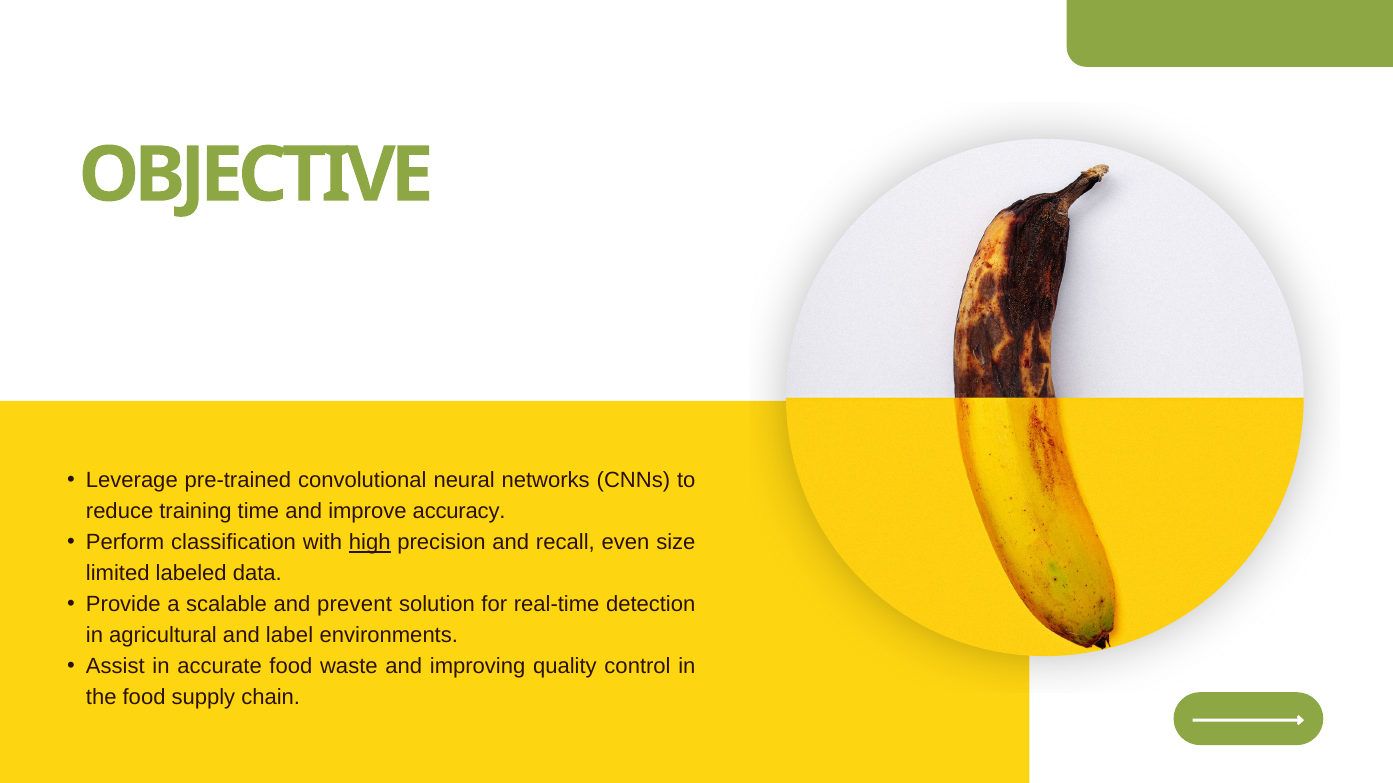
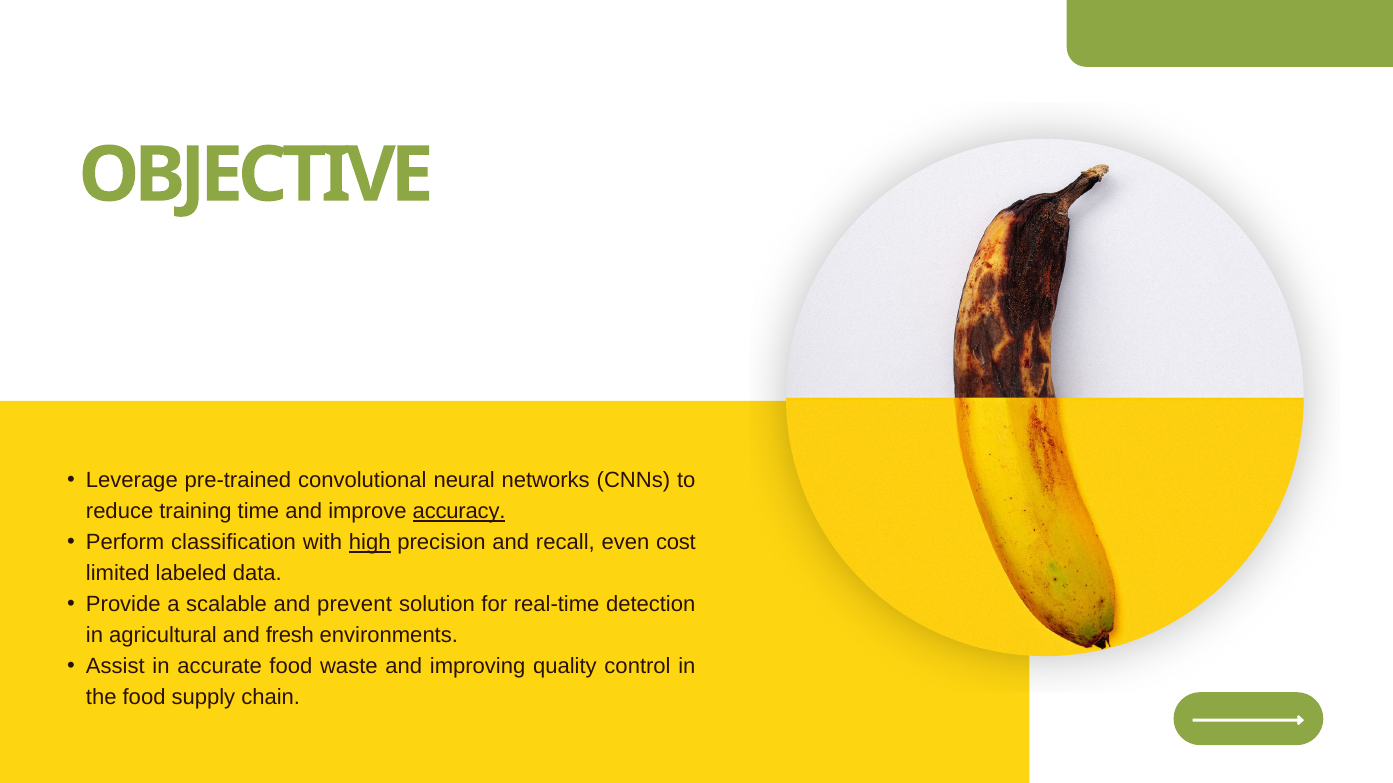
accuracy underline: none -> present
size: size -> cost
label: label -> fresh
